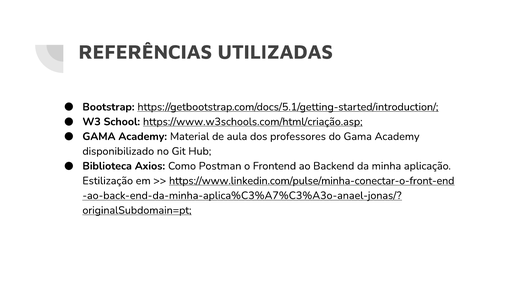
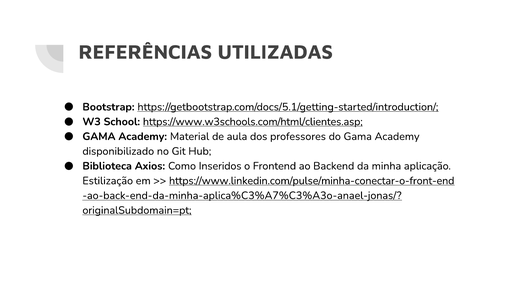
https://www.w3schools.com/html/criação.asp: https://www.w3schools.com/html/criação.asp -> https://www.w3schools.com/html/clientes.asp
Postman: Postman -> Inseridos
